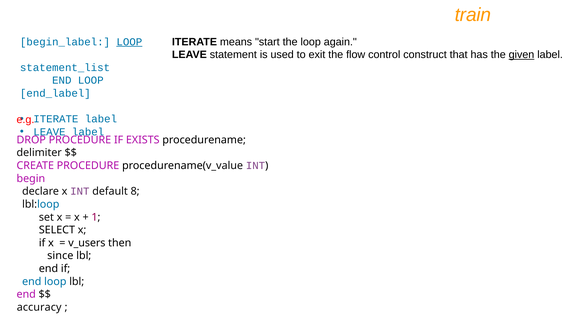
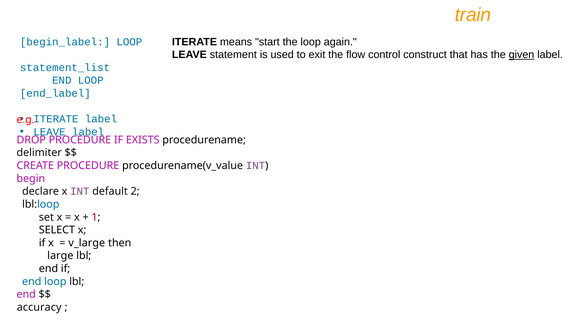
LOOP at (129, 42) underline: present -> none
8: 8 -> 2
v_users: v_users -> v_large
since: since -> large
